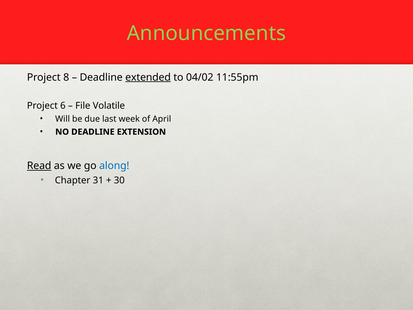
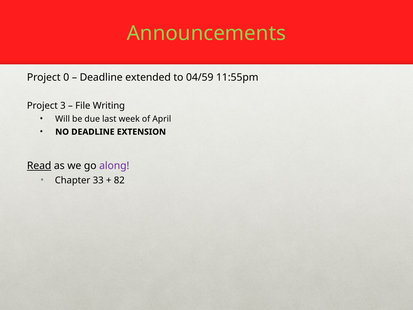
8: 8 -> 0
extended underline: present -> none
04/02: 04/02 -> 04/59
6: 6 -> 3
Volatile: Volatile -> Writing
along colour: blue -> purple
31: 31 -> 33
30: 30 -> 82
